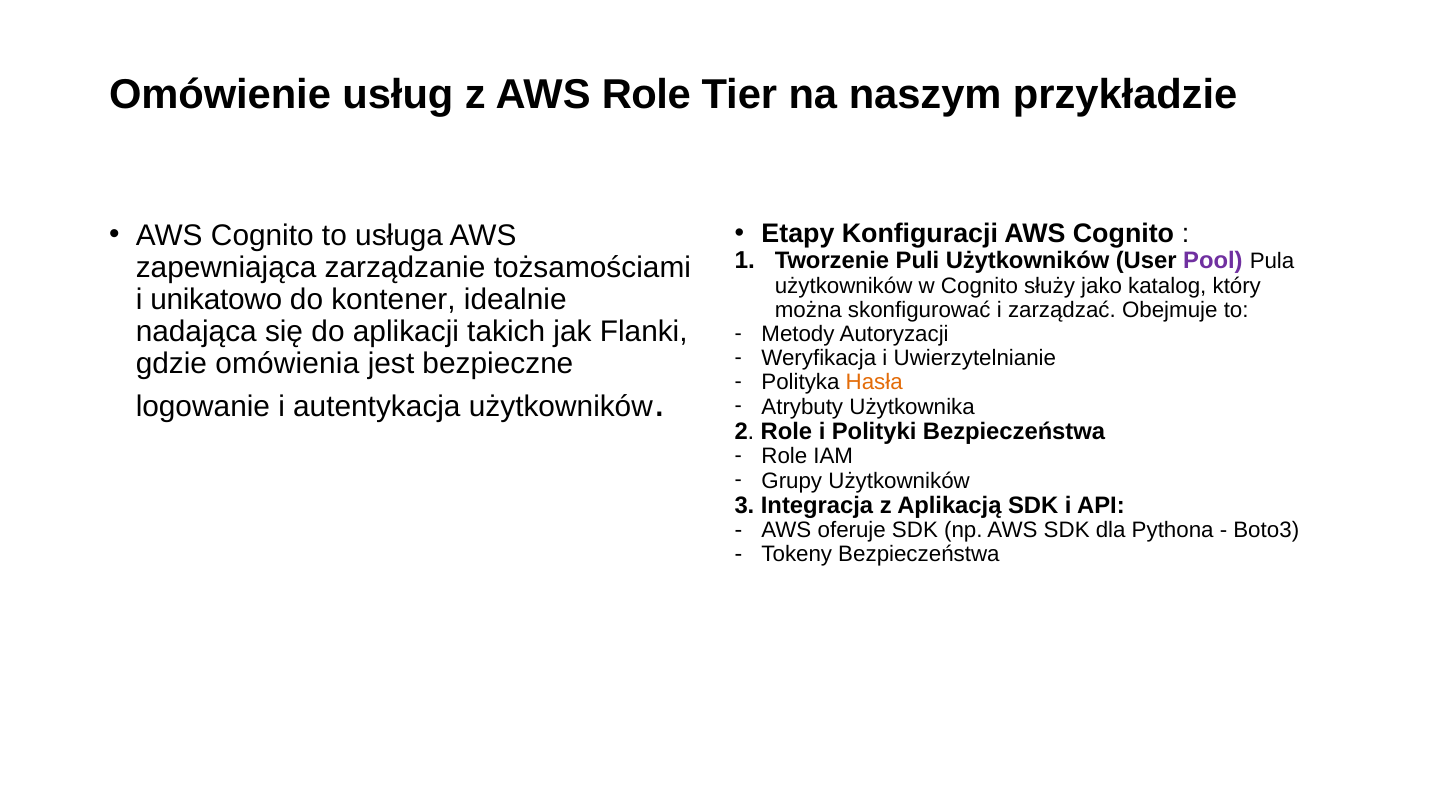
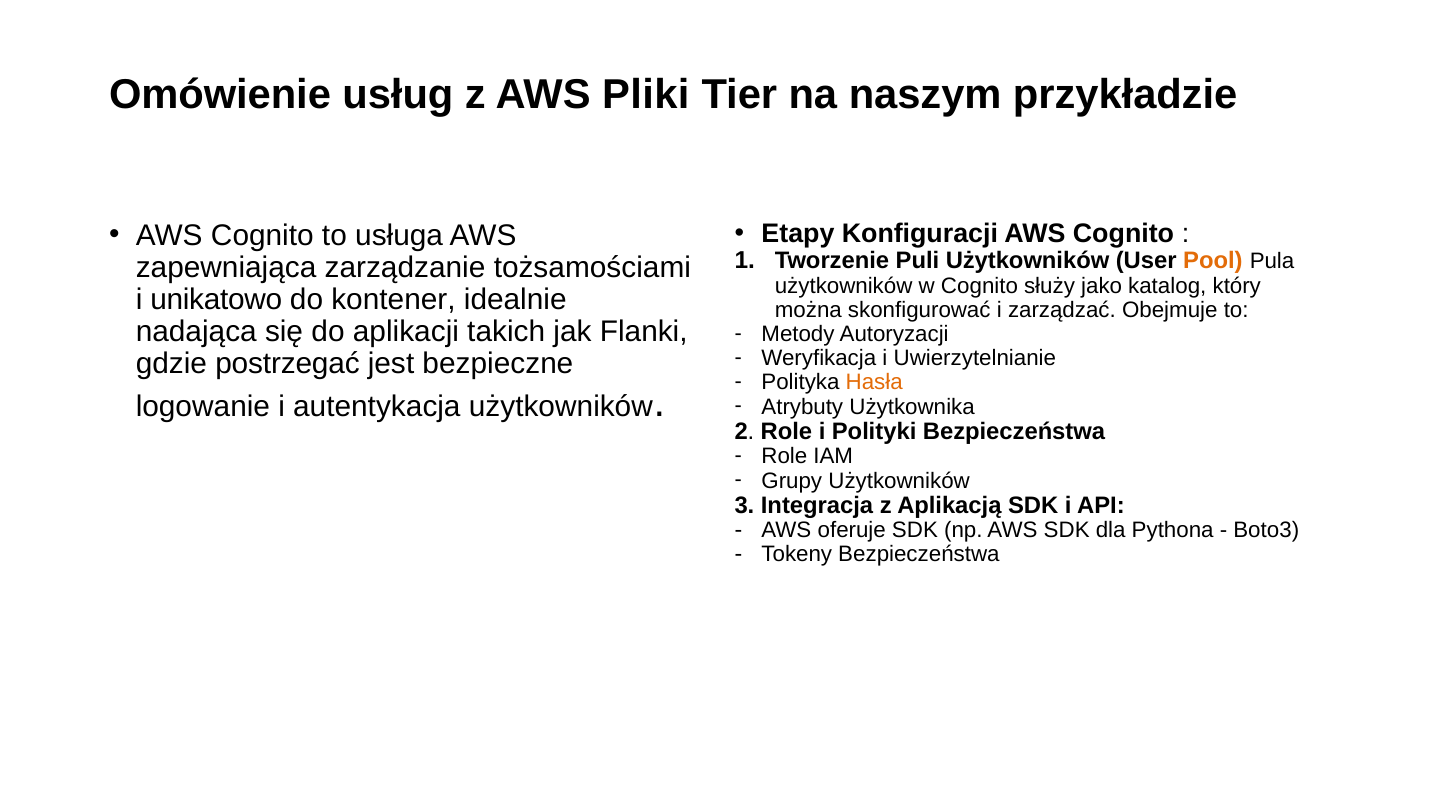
AWS Role: Role -> Pliki
Pool colour: purple -> orange
omówienia: omówienia -> postrzegać
